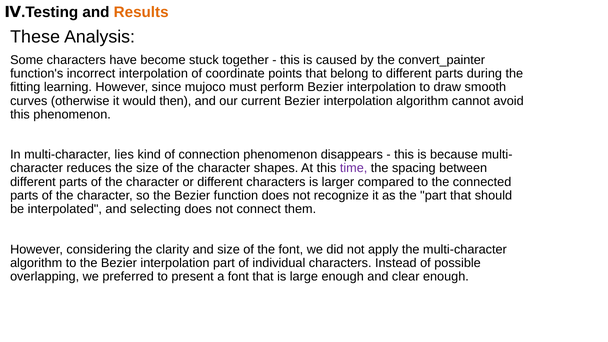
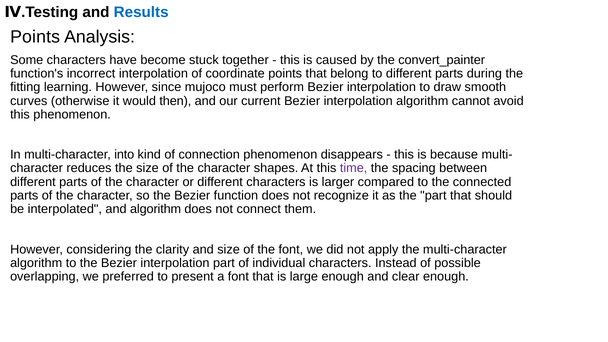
Results colour: orange -> blue
These at (35, 37): These -> Points
lies: lies -> into
and selecting: selecting -> algorithm
